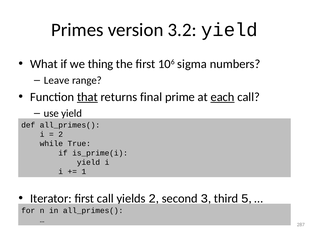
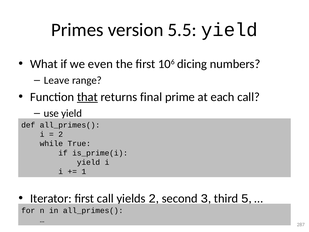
3.2: 3.2 -> 5.5
thing: thing -> even
sigma: sigma -> dicing
each underline: present -> none
